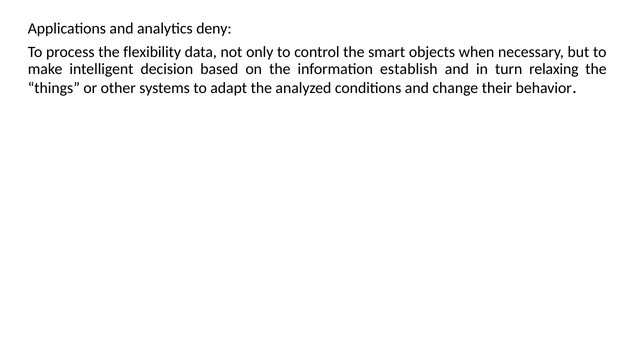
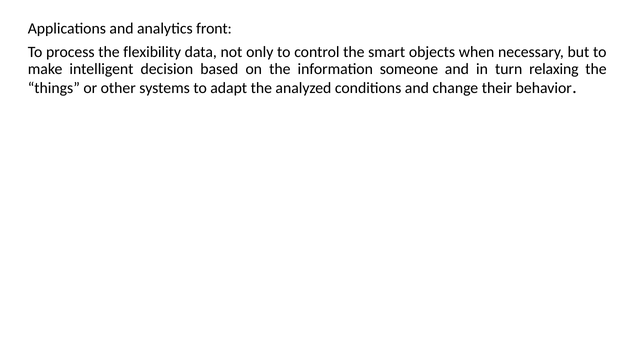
deny: deny -> front
establish: establish -> someone
